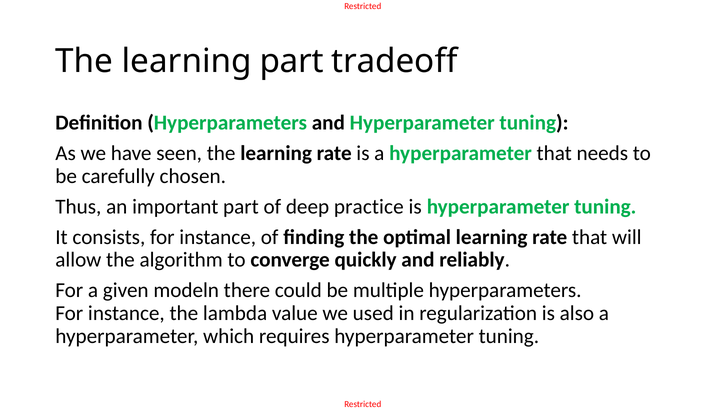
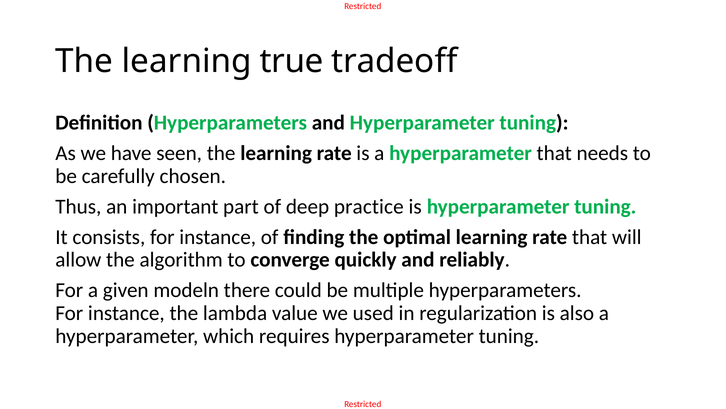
learning part: part -> true
